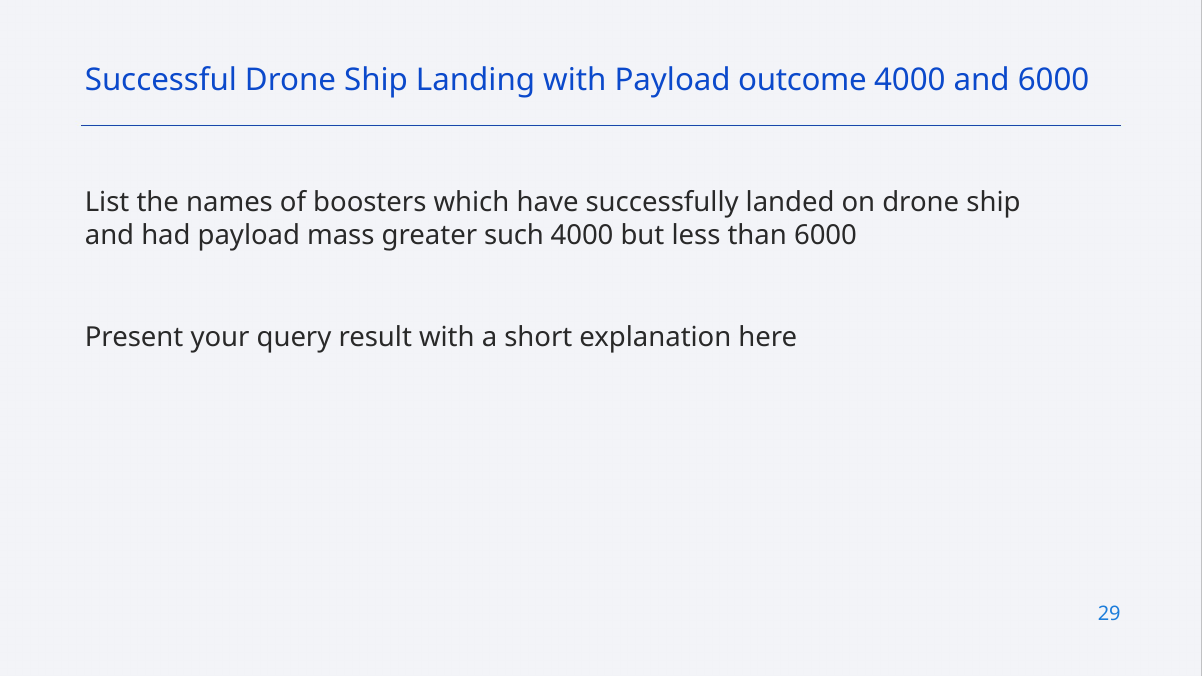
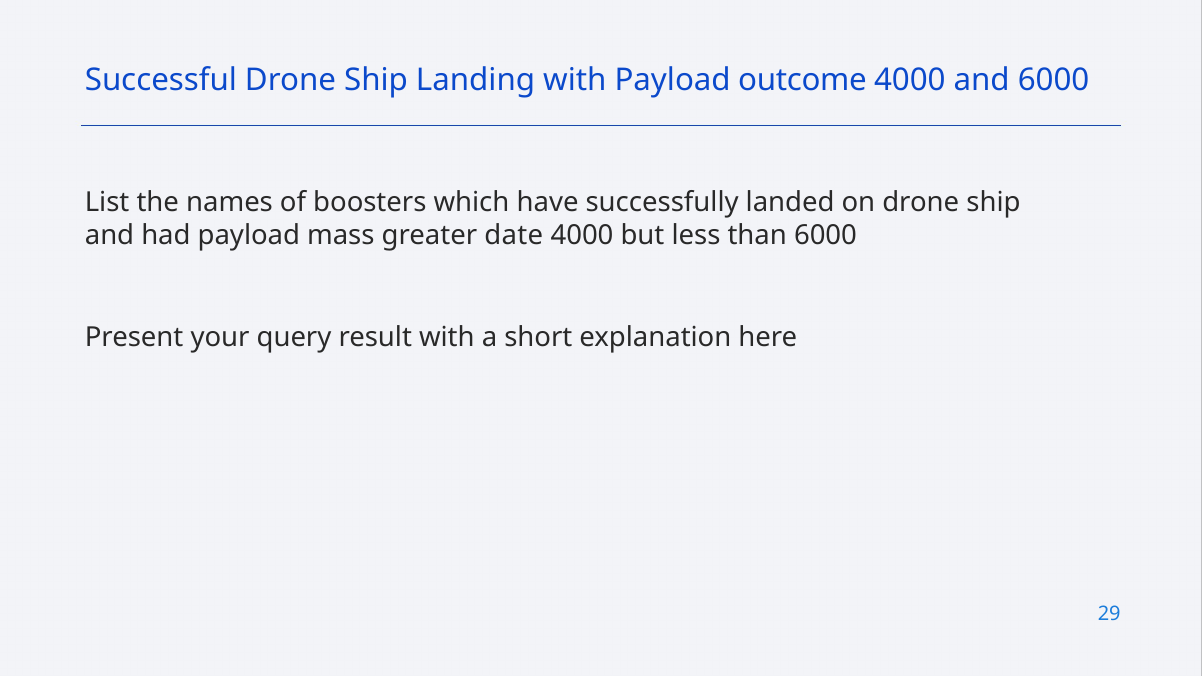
such: such -> date
